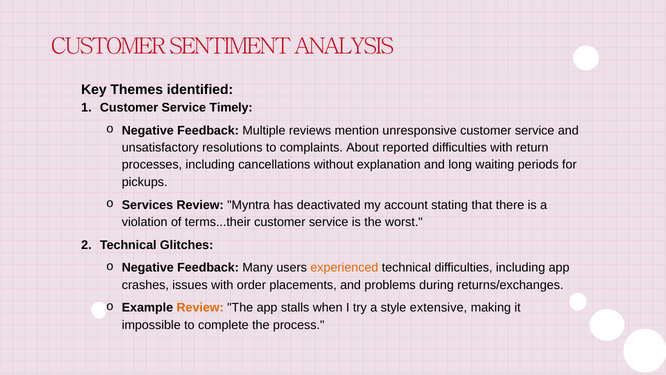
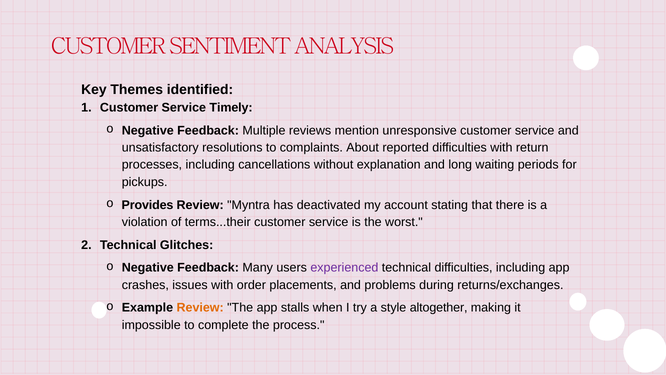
Services: Services -> Provides
experienced colour: orange -> purple
extensive: extensive -> altogether
